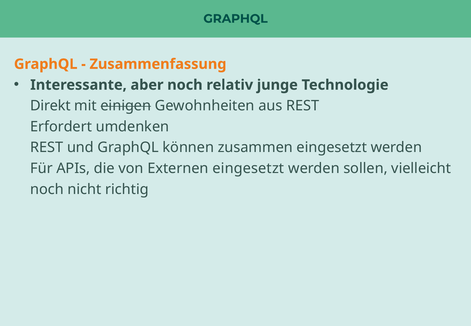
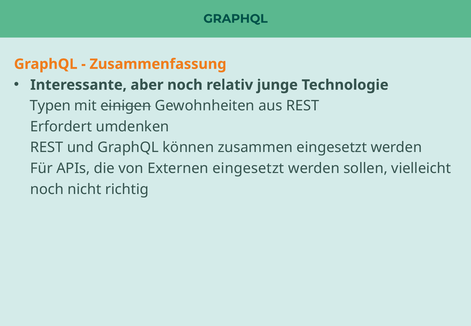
Direkt: Direkt -> Typen
